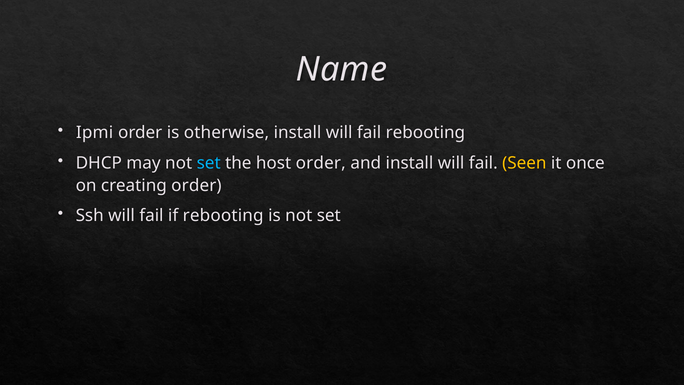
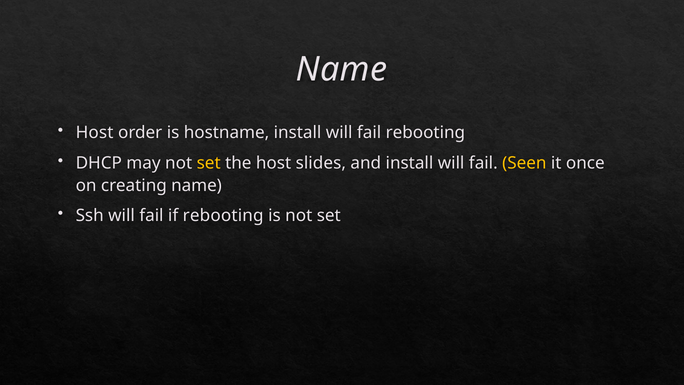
Ipmi at (95, 133): Ipmi -> Host
otherwise: otherwise -> hostname
set at (209, 163) colour: light blue -> yellow
host order: order -> slides
creating order: order -> name
